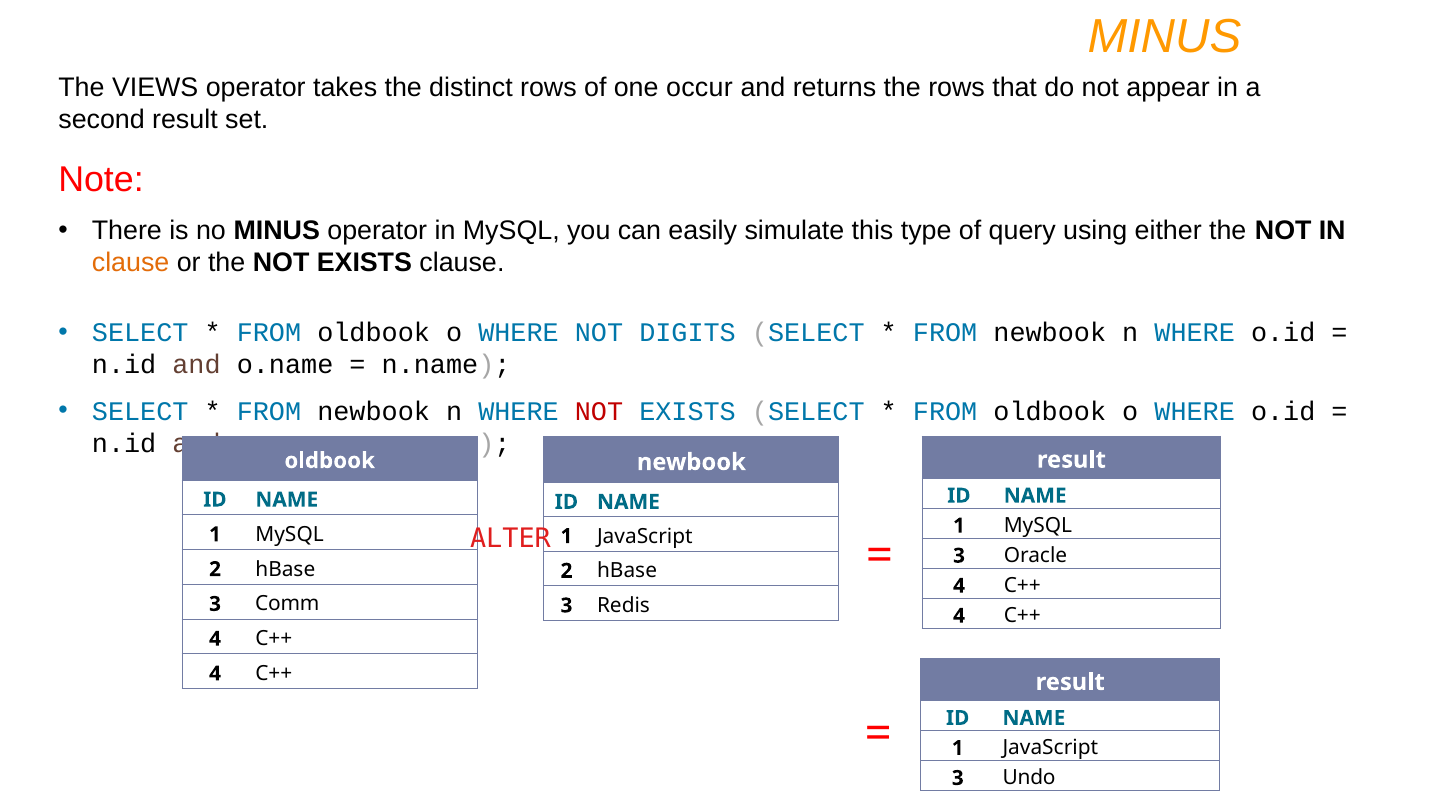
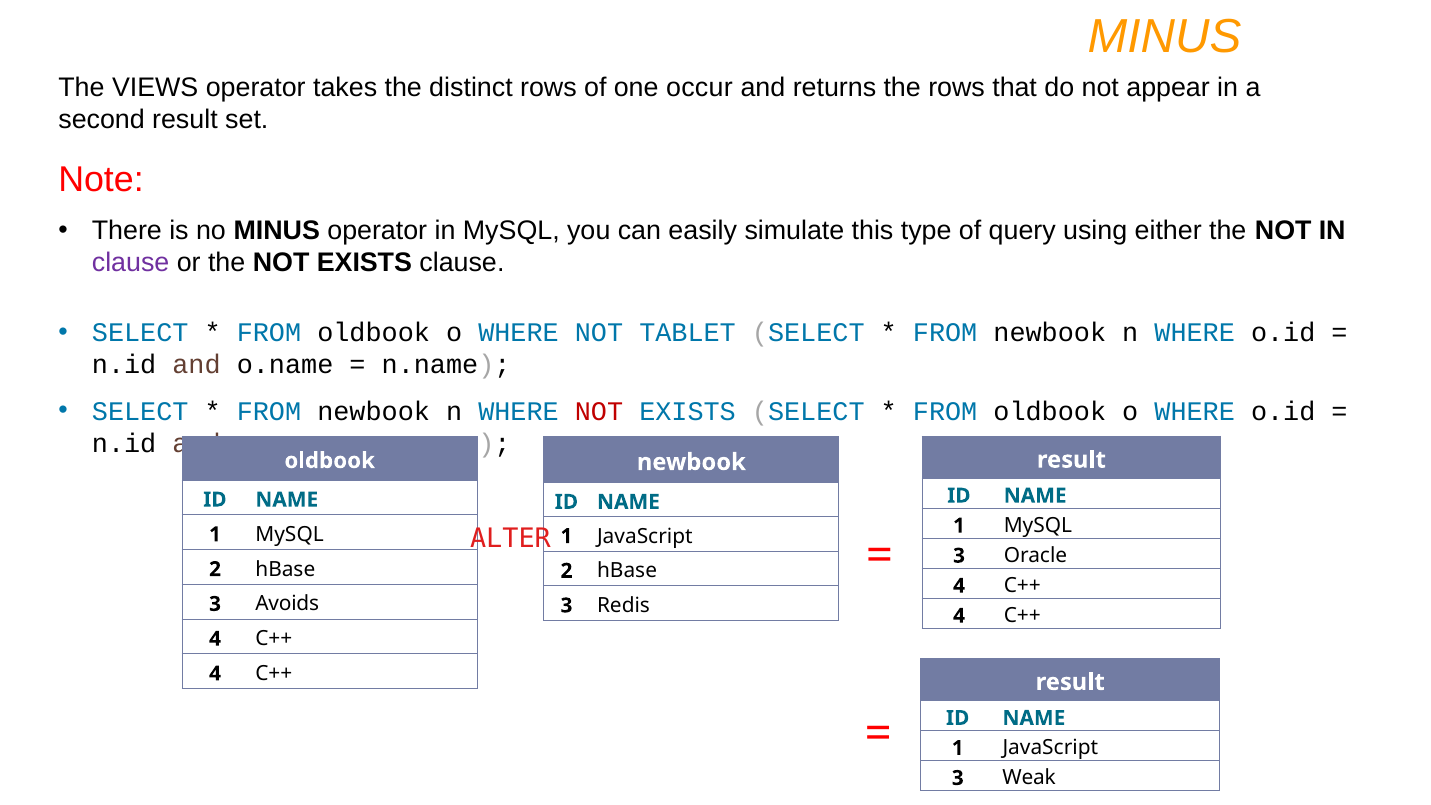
clause at (131, 263) colour: orange -> purple
DIGITS: DIGITS -> TABLET
Comm: Comm -> Avoids
Undo: Undo -> Weak
